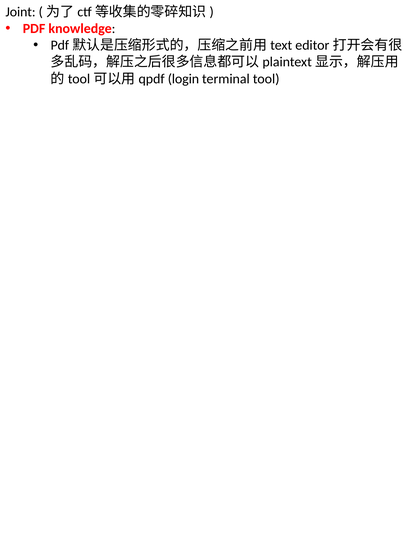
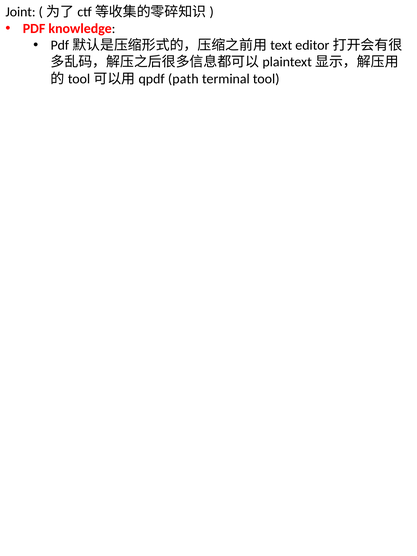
login: login -> path
